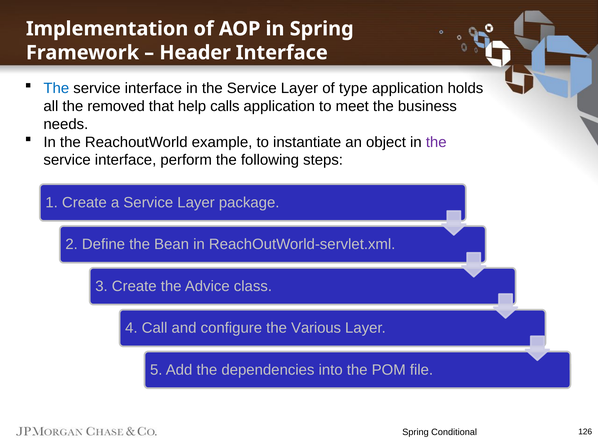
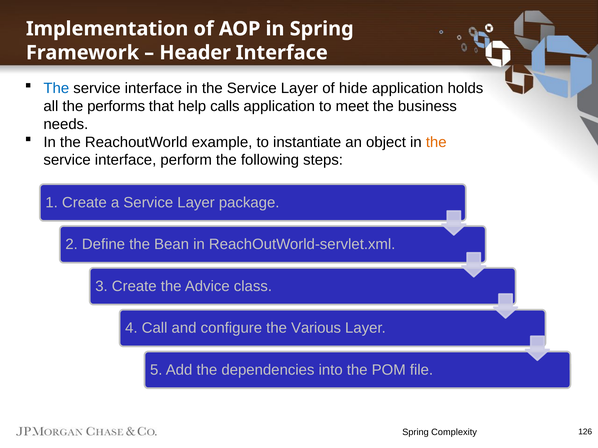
type: type -> hide
removed: removed -> performs
the at (436, 142) colour: purple -> orange
Conditional: Conditional -> Complexity
